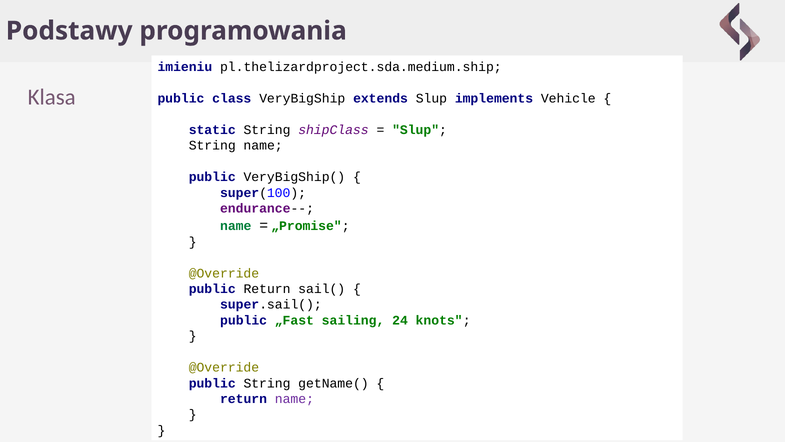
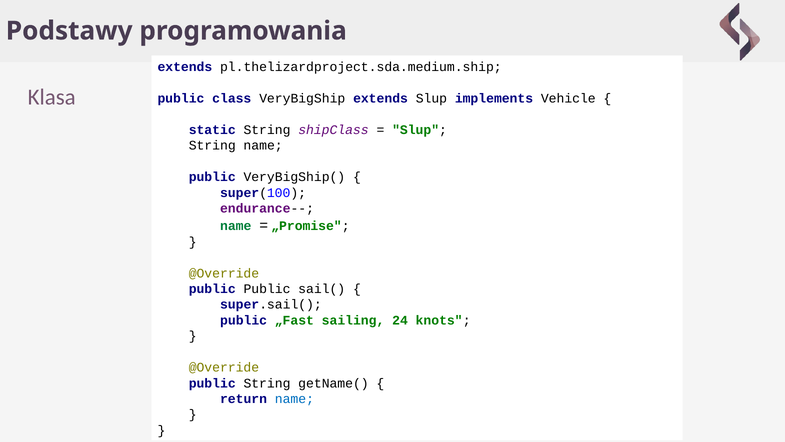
imieniu at (185, 67): imieniu -> extends
public Return: Return -> Public
name at (294, 399) colour: purple -> blue
